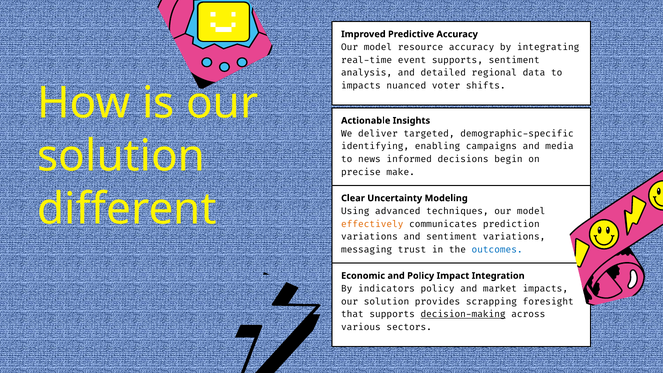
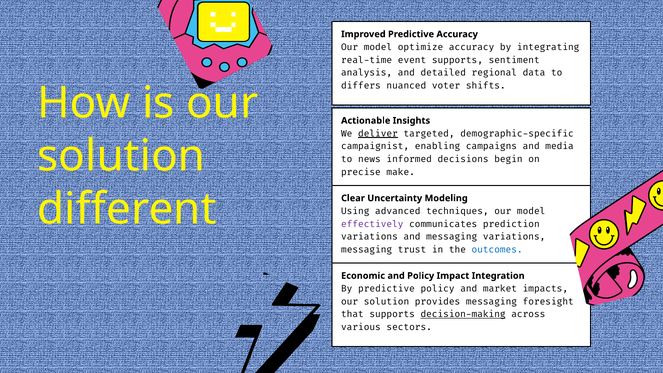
resource: resource -> optimize
impacts at (361, 86): impacts -> differs
deliver underline: none -> present
identifying: identifying -> campaignist
effectively colour: orange -> purple
and sentiment: sentiment -> messaging
By indicators: indicators -> predictive
provides scrapping: scrapping -> messaging
